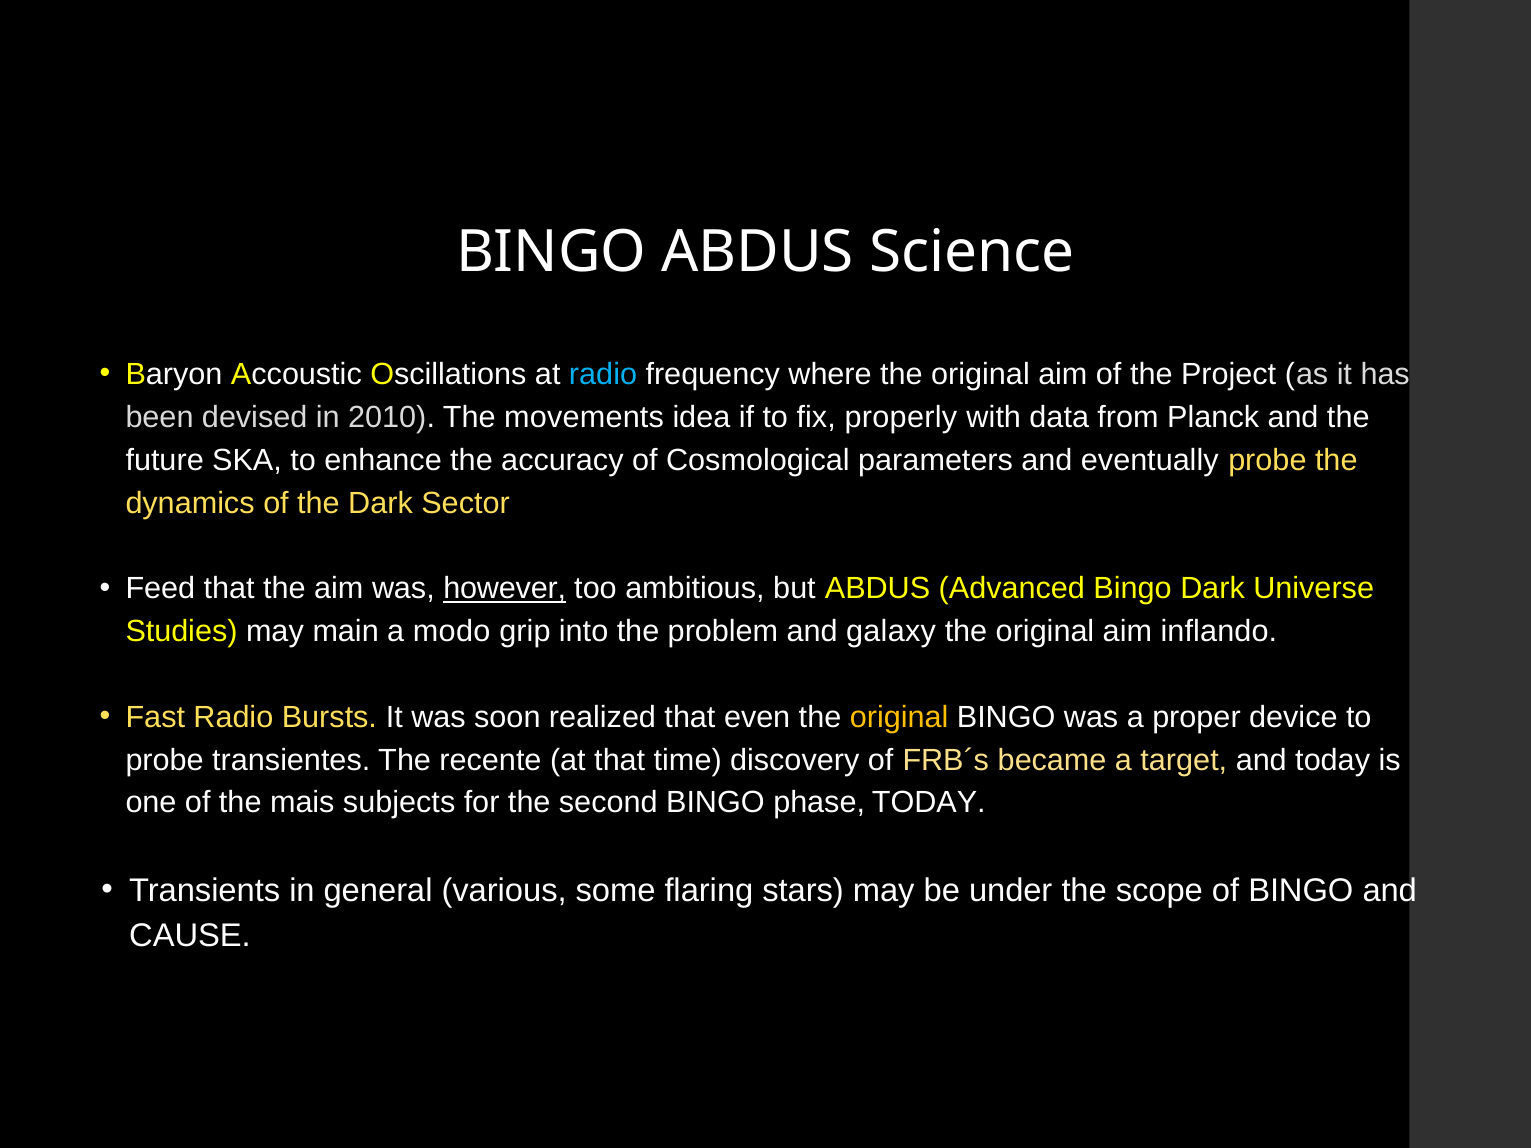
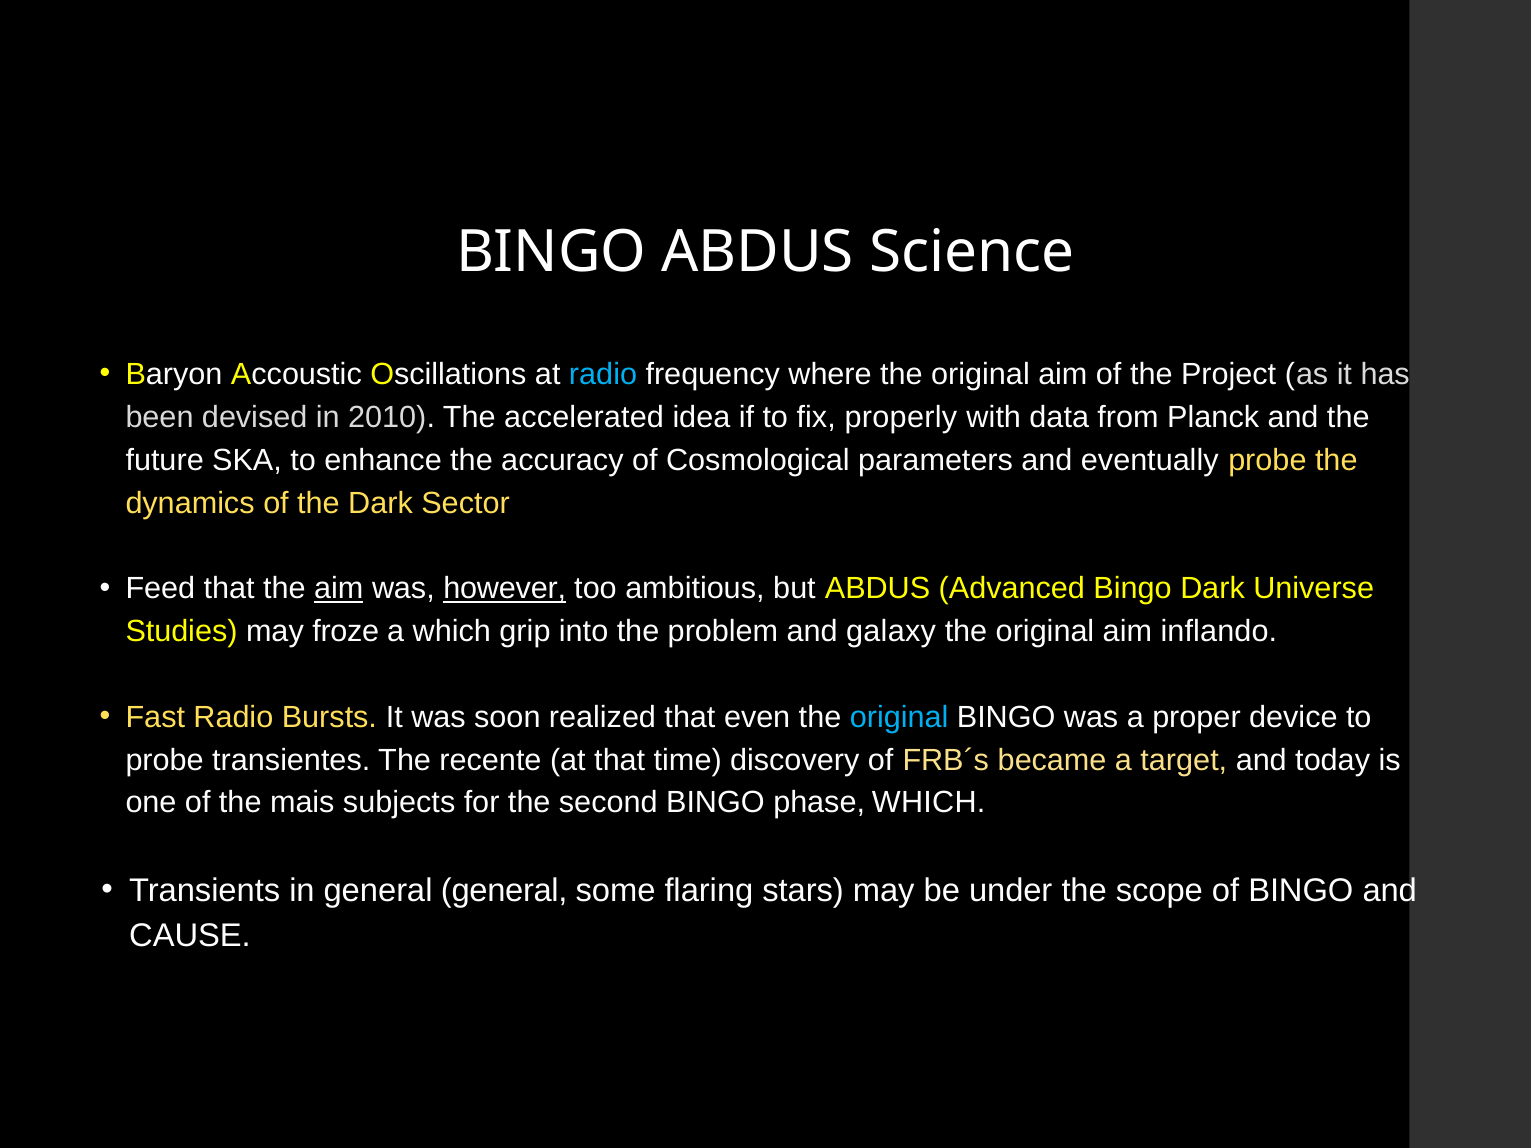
movements: movements -> accelerated
aim at (339, 589) underline: none -> present
main: main -> froze
a modo: modo -> which
original at (899, 717) colour: yellow -> light blue
phase TODAY: TODAY -> WHICH
general various: various -> general
